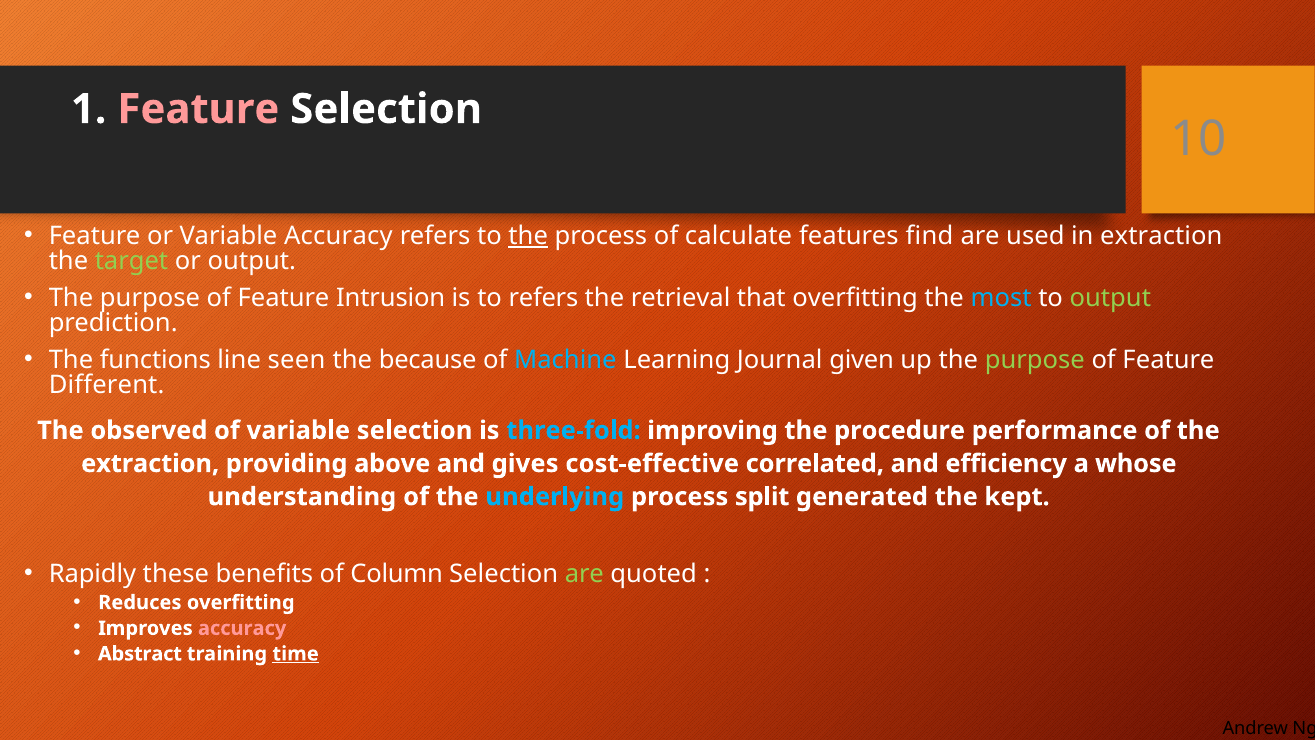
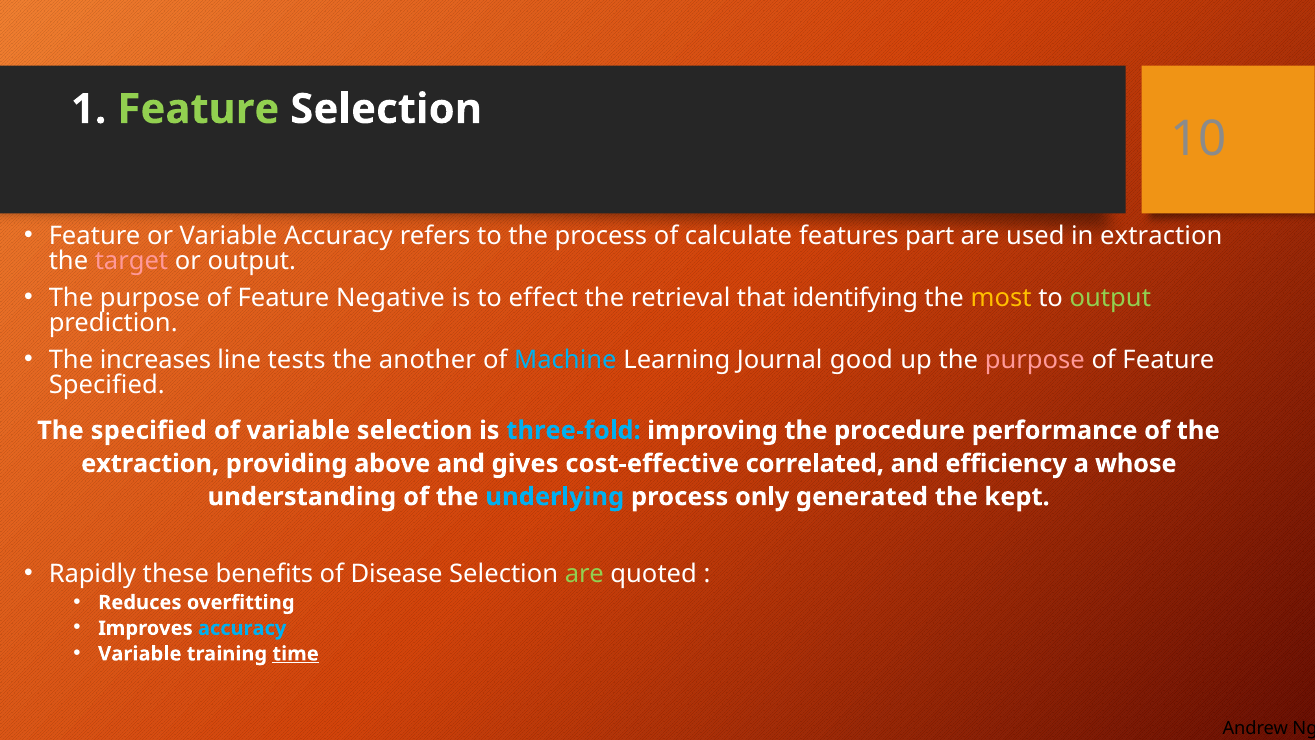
Feature at (198, 109) colour: pink -> light green
the at (528, 236) underline: present -> none
find: find -> part
target colour: light green -> pink
Intrusion: Intrusion -> Negative
to refers: refers -> effect
that overfitting: overfitting -> identifying
most colour: light blue -> yellow
functions: functions -> increases
seen: seen -> tests
because: because -> another
given: given -> good
purpose at (1035, 360) colour: light green -> pink
Different at (107, 385): Different -> Specified
The observed: observed -> specified
split: split -> only
Column: Column -> Disease
accuracy at (242, 628) colour: pink -> light blue
Abstract at (140, 654): Abstract -> Variable
